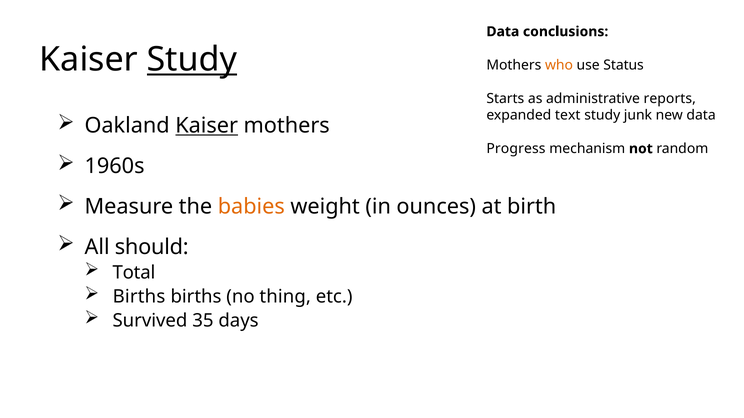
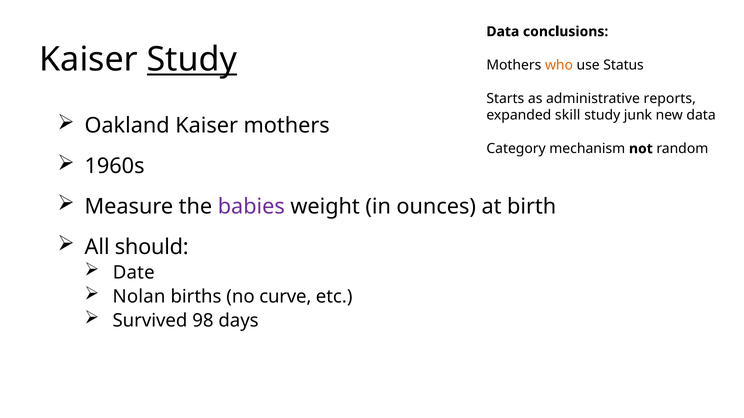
text: text -> skill
Kaiser at (207, 126) underline: present -> none
Progress: Progress -> Category
babies colour: orange -> purple
Total: Total -> Date
Births at (139, 297): Births -> Nolan
thing: thing -> curve
35: 35 -> 98
